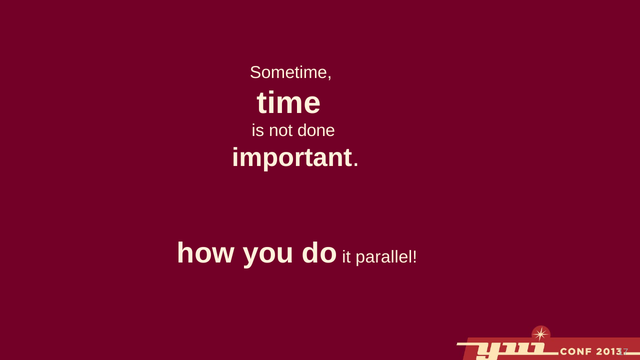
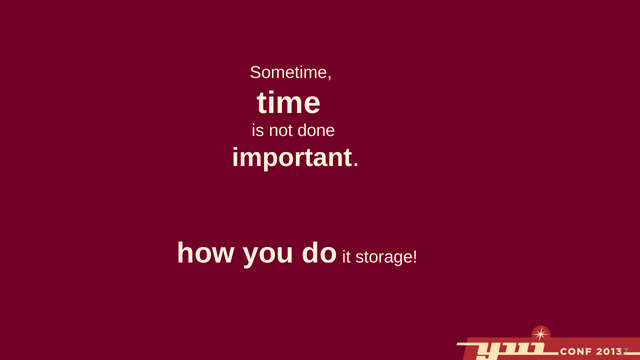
parallel: parallel -> storage
